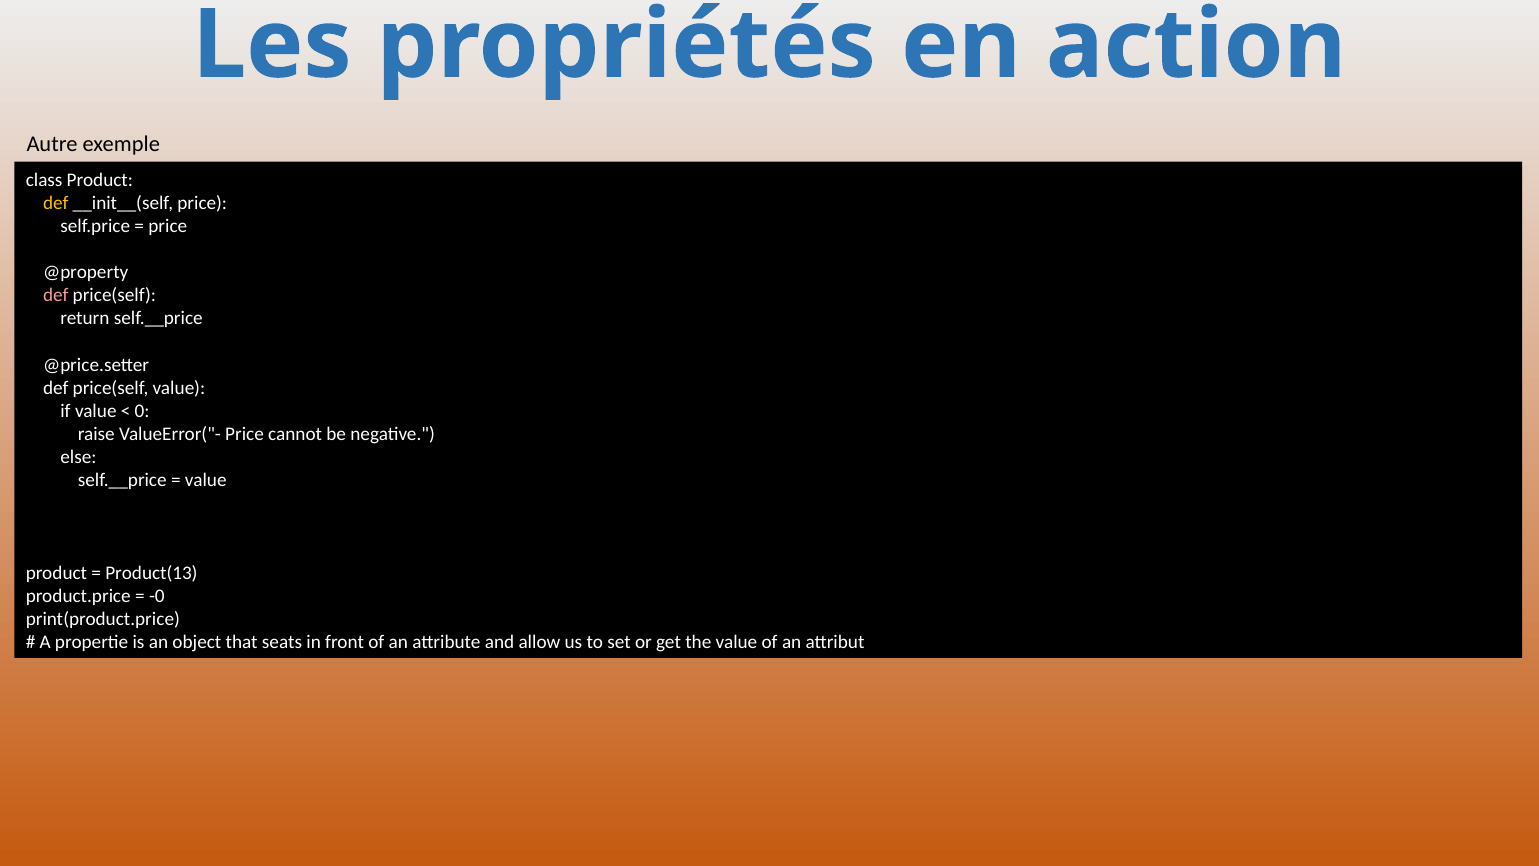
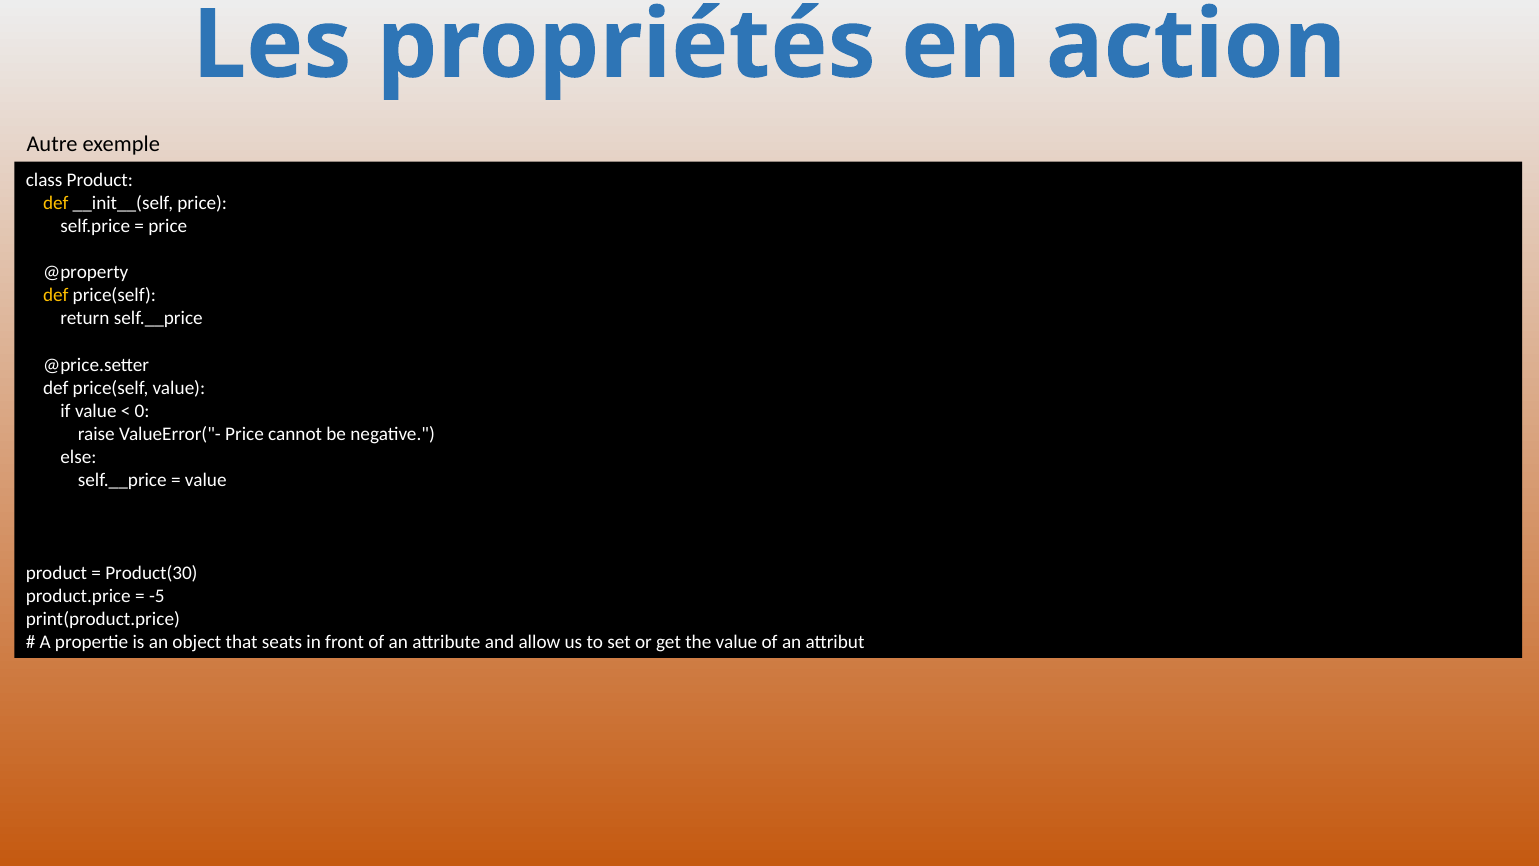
def at (56, 295) colour: pink -> yellow
Product(13: Product(13 -> Product(30
-0: -0 -> -5
